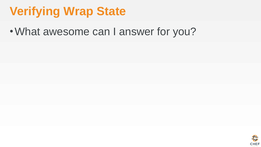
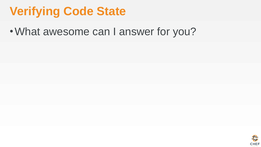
Wrap: Wrap -> Code
